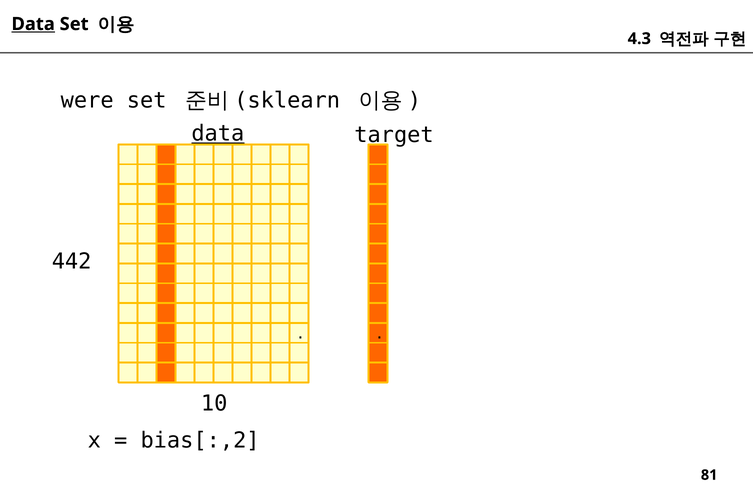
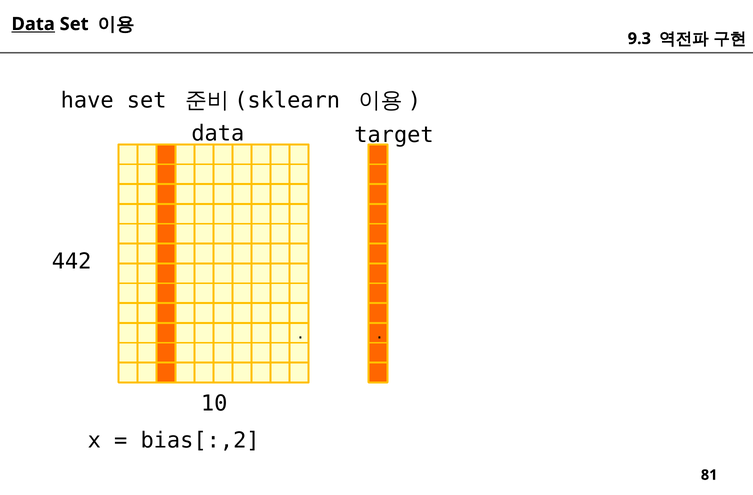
4.3: 4.3 -> 9.3
were: were -> have
data at (218, 133) underline: present -> none
